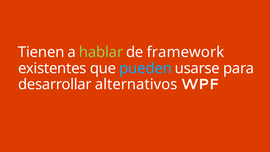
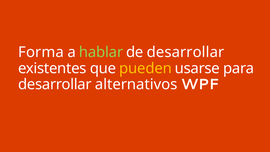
Tienen: Tienen -> Forma
de framework: framework -> desarrollar
pueden colour: light blue -> yellow
